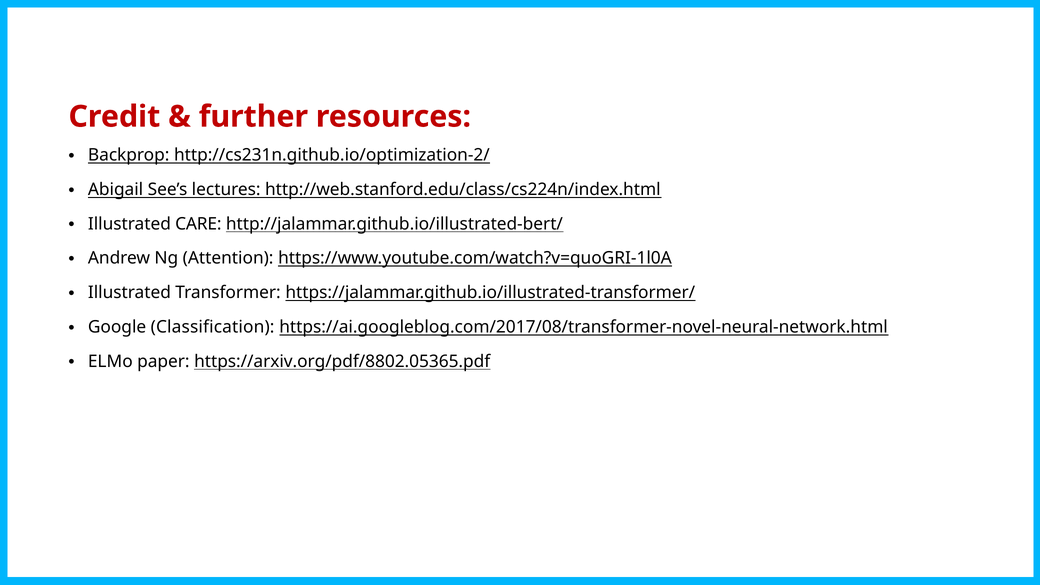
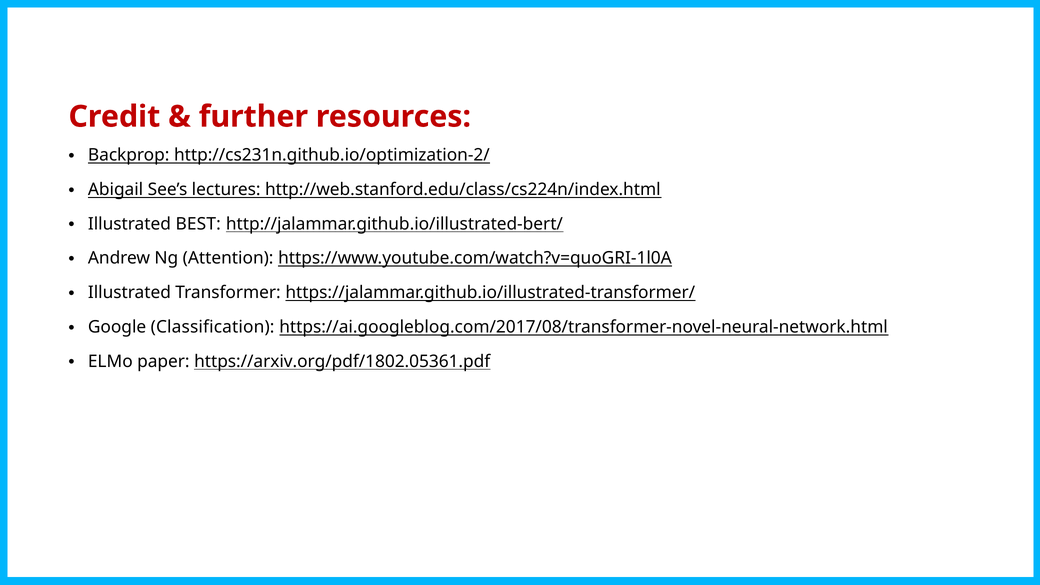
CARE: CARE -> BEST
https://arxiv.org/pdf/8802.05365.pdf: https://arxiv.org/pdf/8802.05365.pdf -> https://arxiv.org/pdf/1802.05361.pdf
